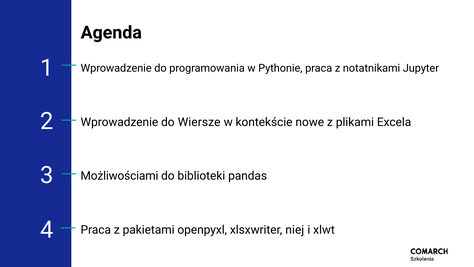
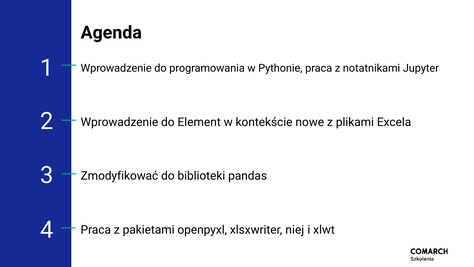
Wiersze: Wiersze -> Element
Możliwościami: Możliwościami -> Zmodyfikować
